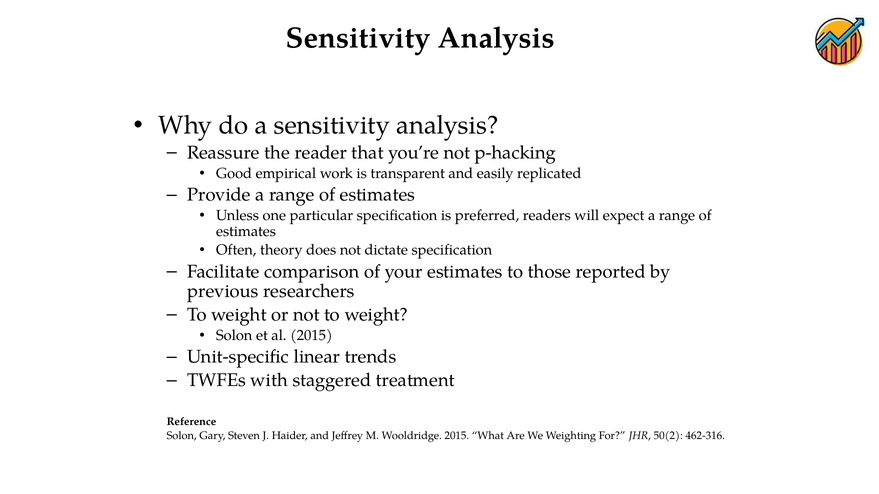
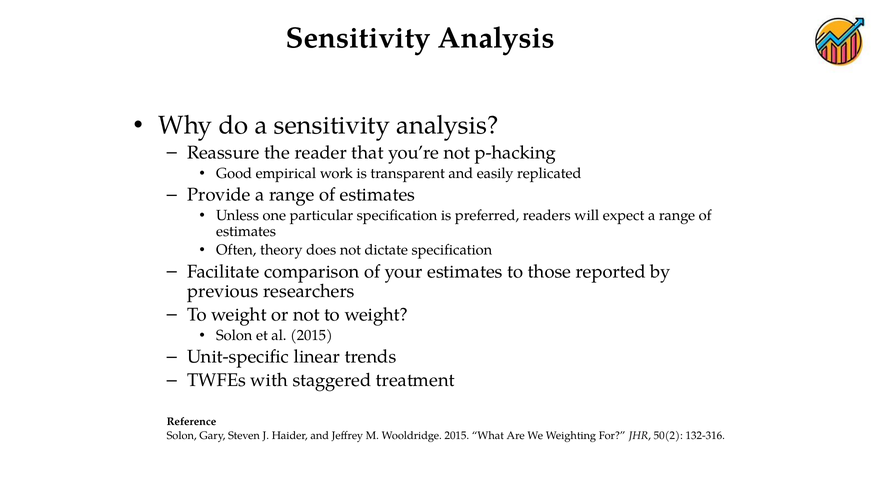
462-316: 462-316 -> 132-316
